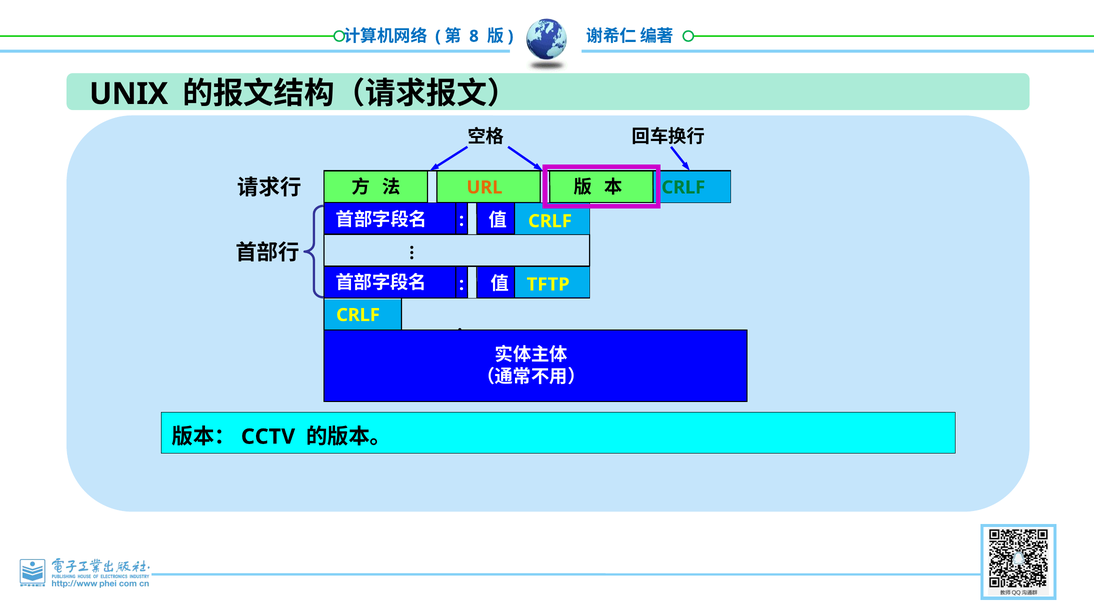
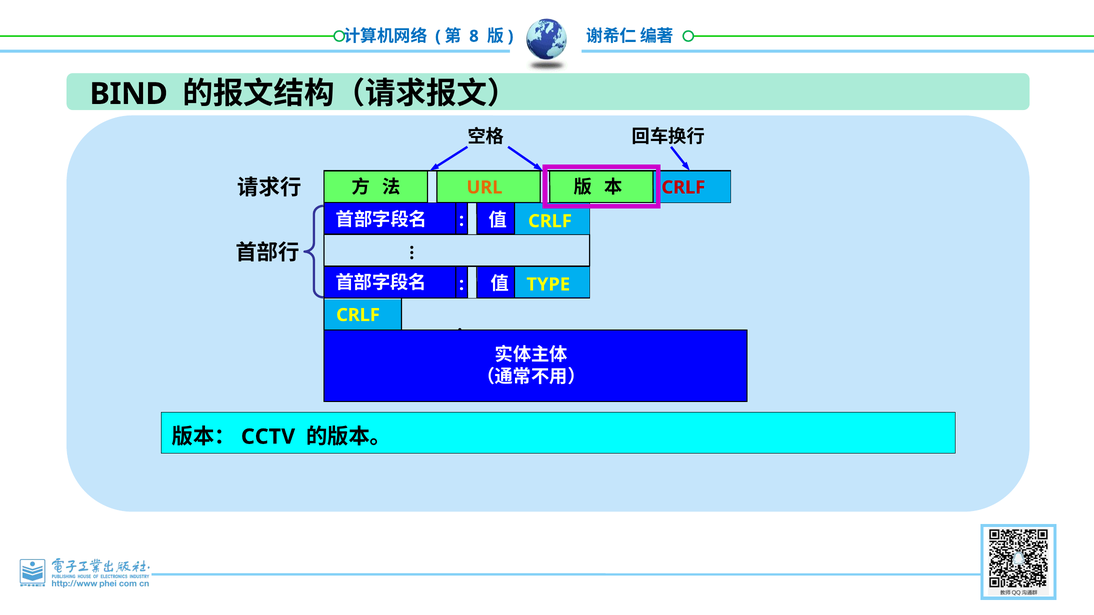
UNIX: UNIX -> BIND
CRLF at (683, 188) colour: green -> red
TFTP: TFTP -> TYPE
